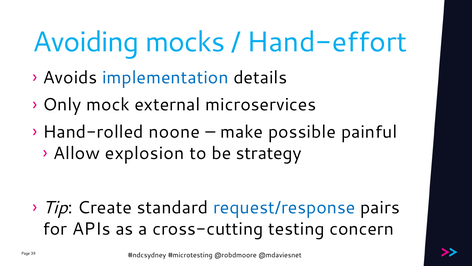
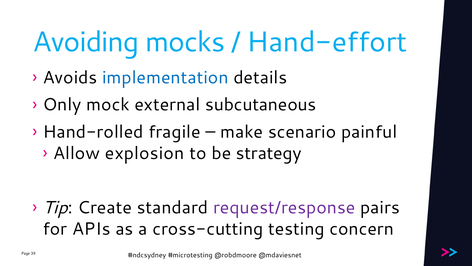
microservices: microservices -> subcutaneous
noone: noone -> fragile
possible: possible -> scenario
request/response colour: blue -> purple
